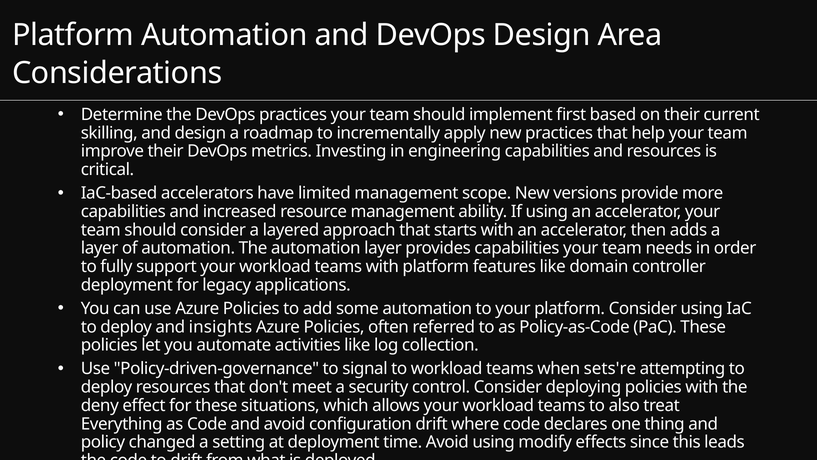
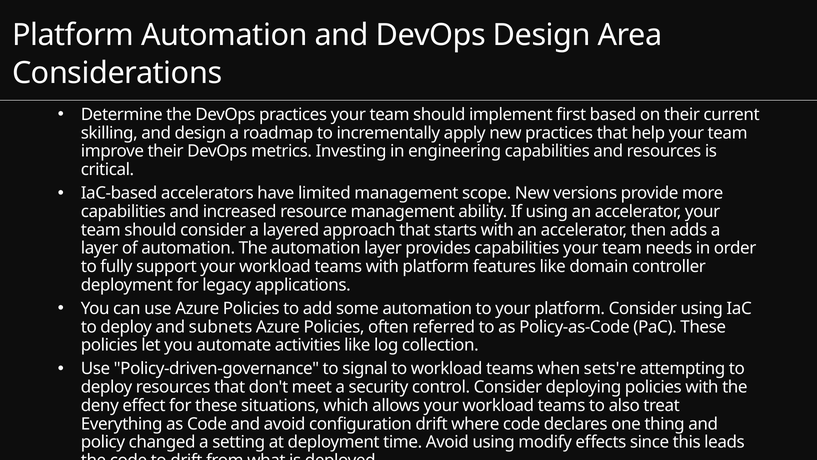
insights: insights -> subnets
